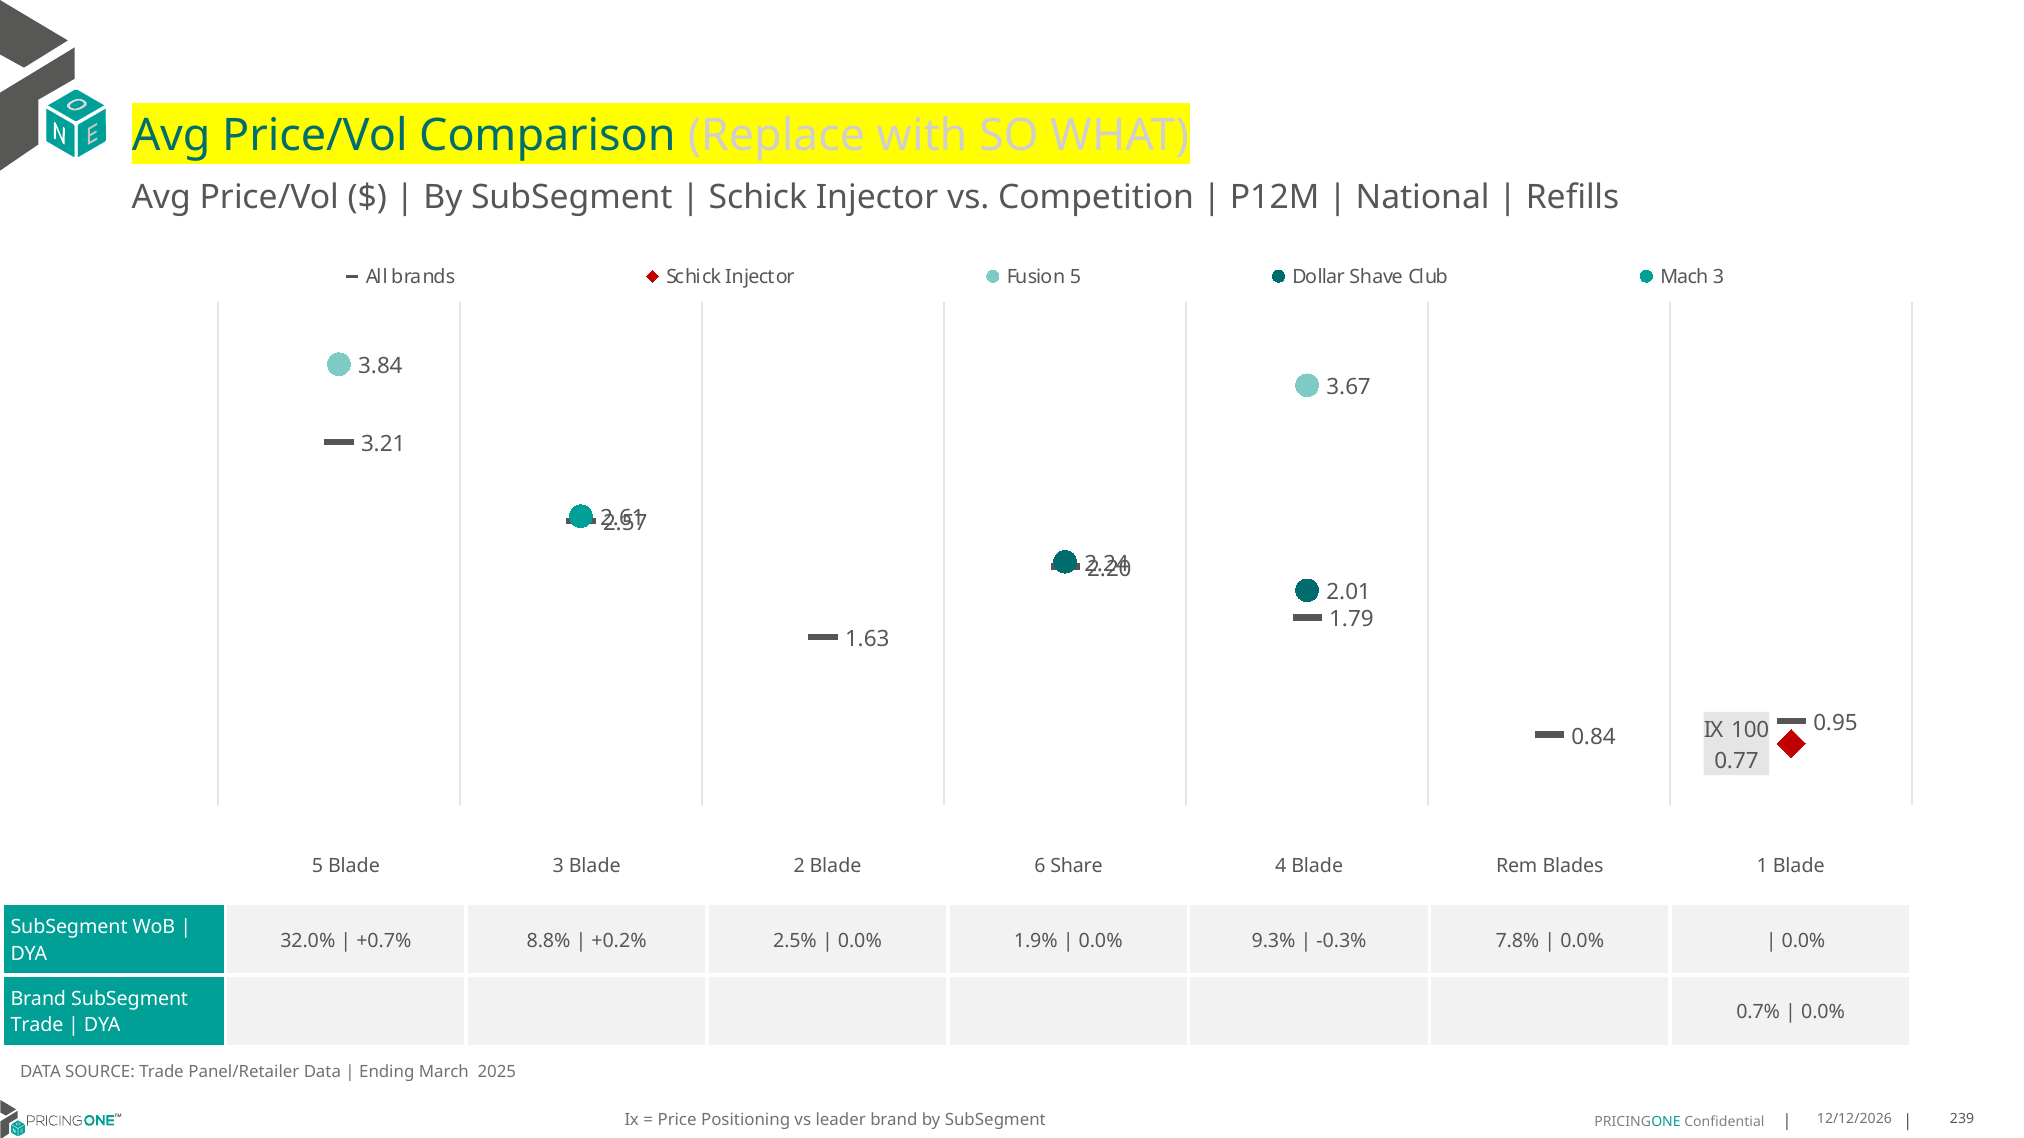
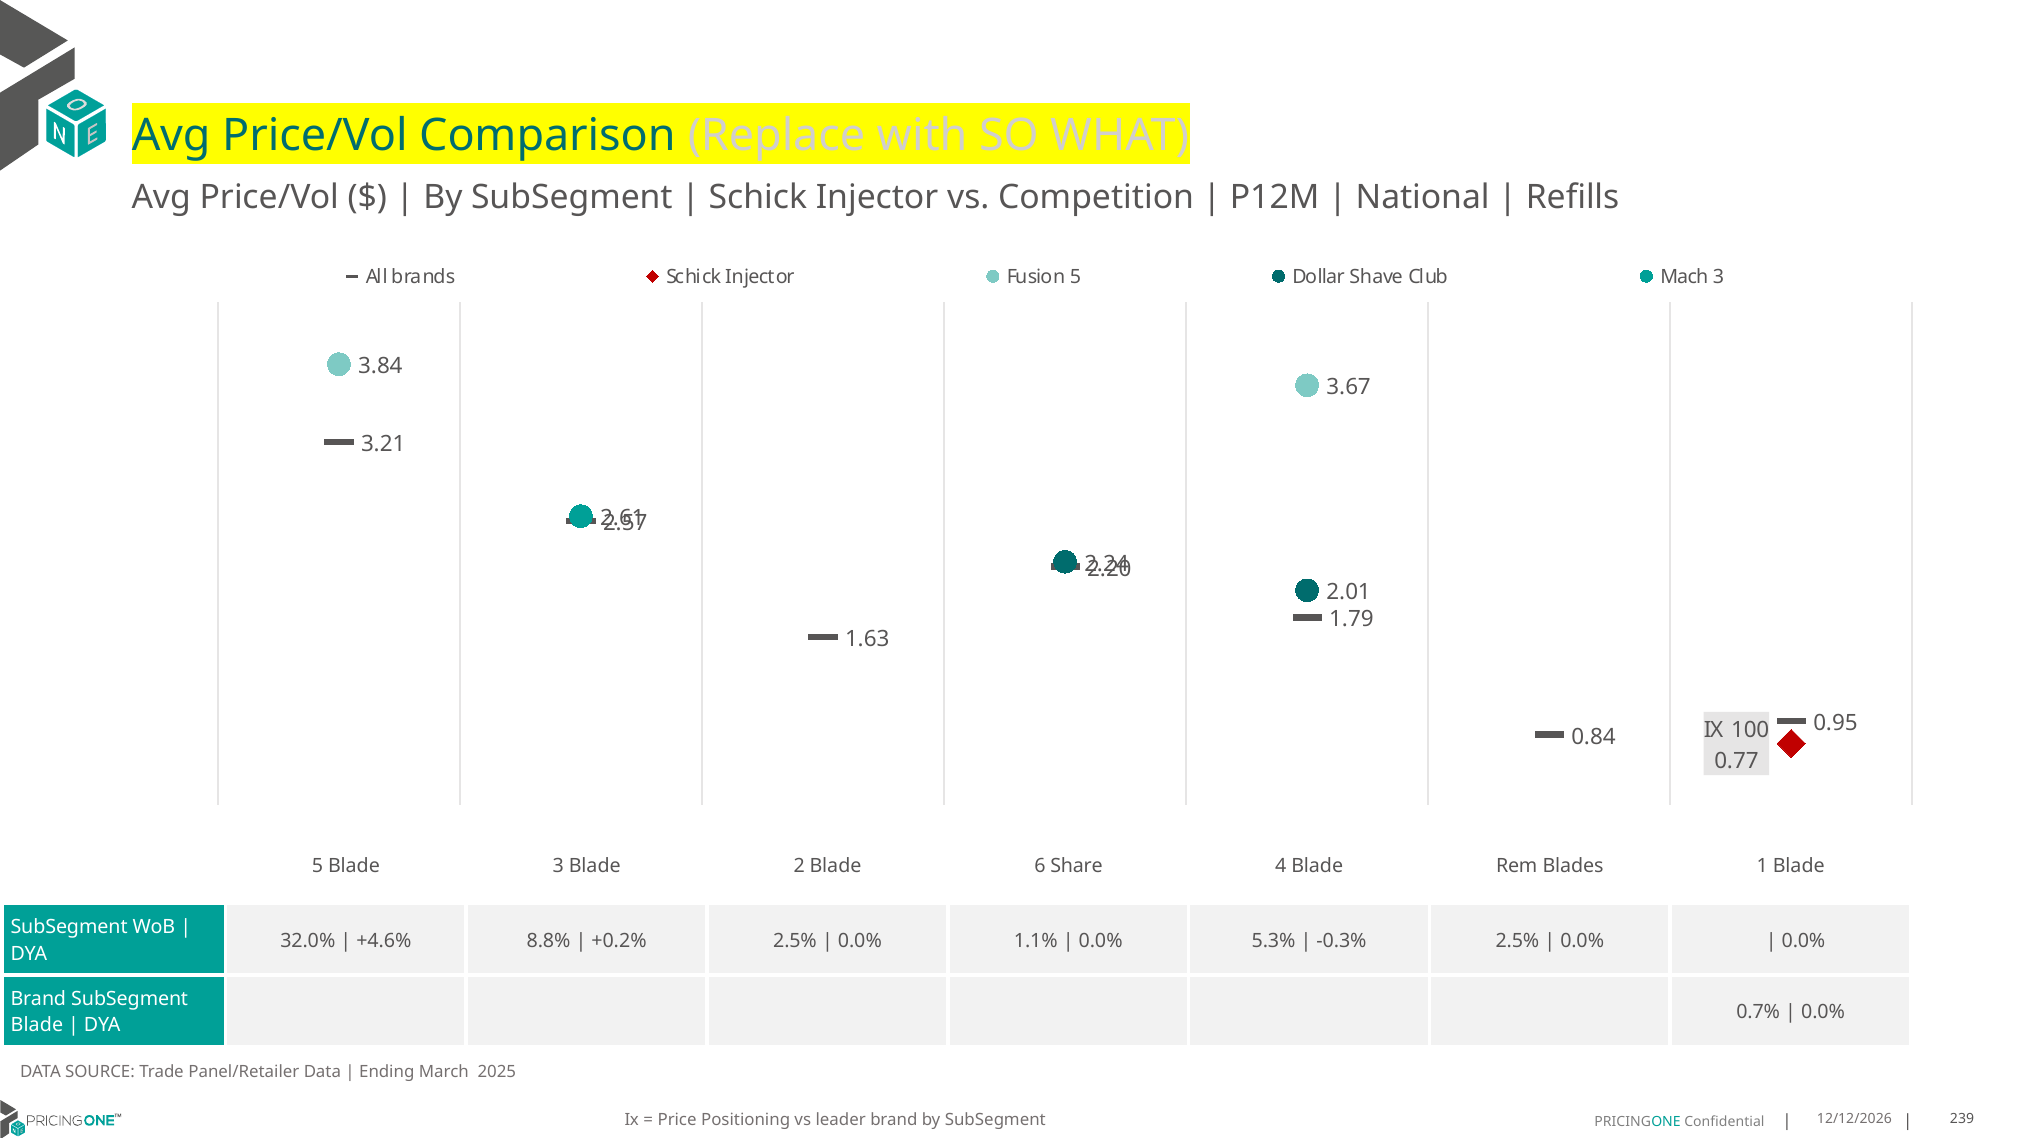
+0.7%: +0.7% -> +4.6%
1.9%: 1.9% -> 1.1%
9.3%: 9.3% -> 5.3%
-0.3% 7.8%: 7.8% -> 2.5%
Trade at (37, 1026): Trade -> Blade
